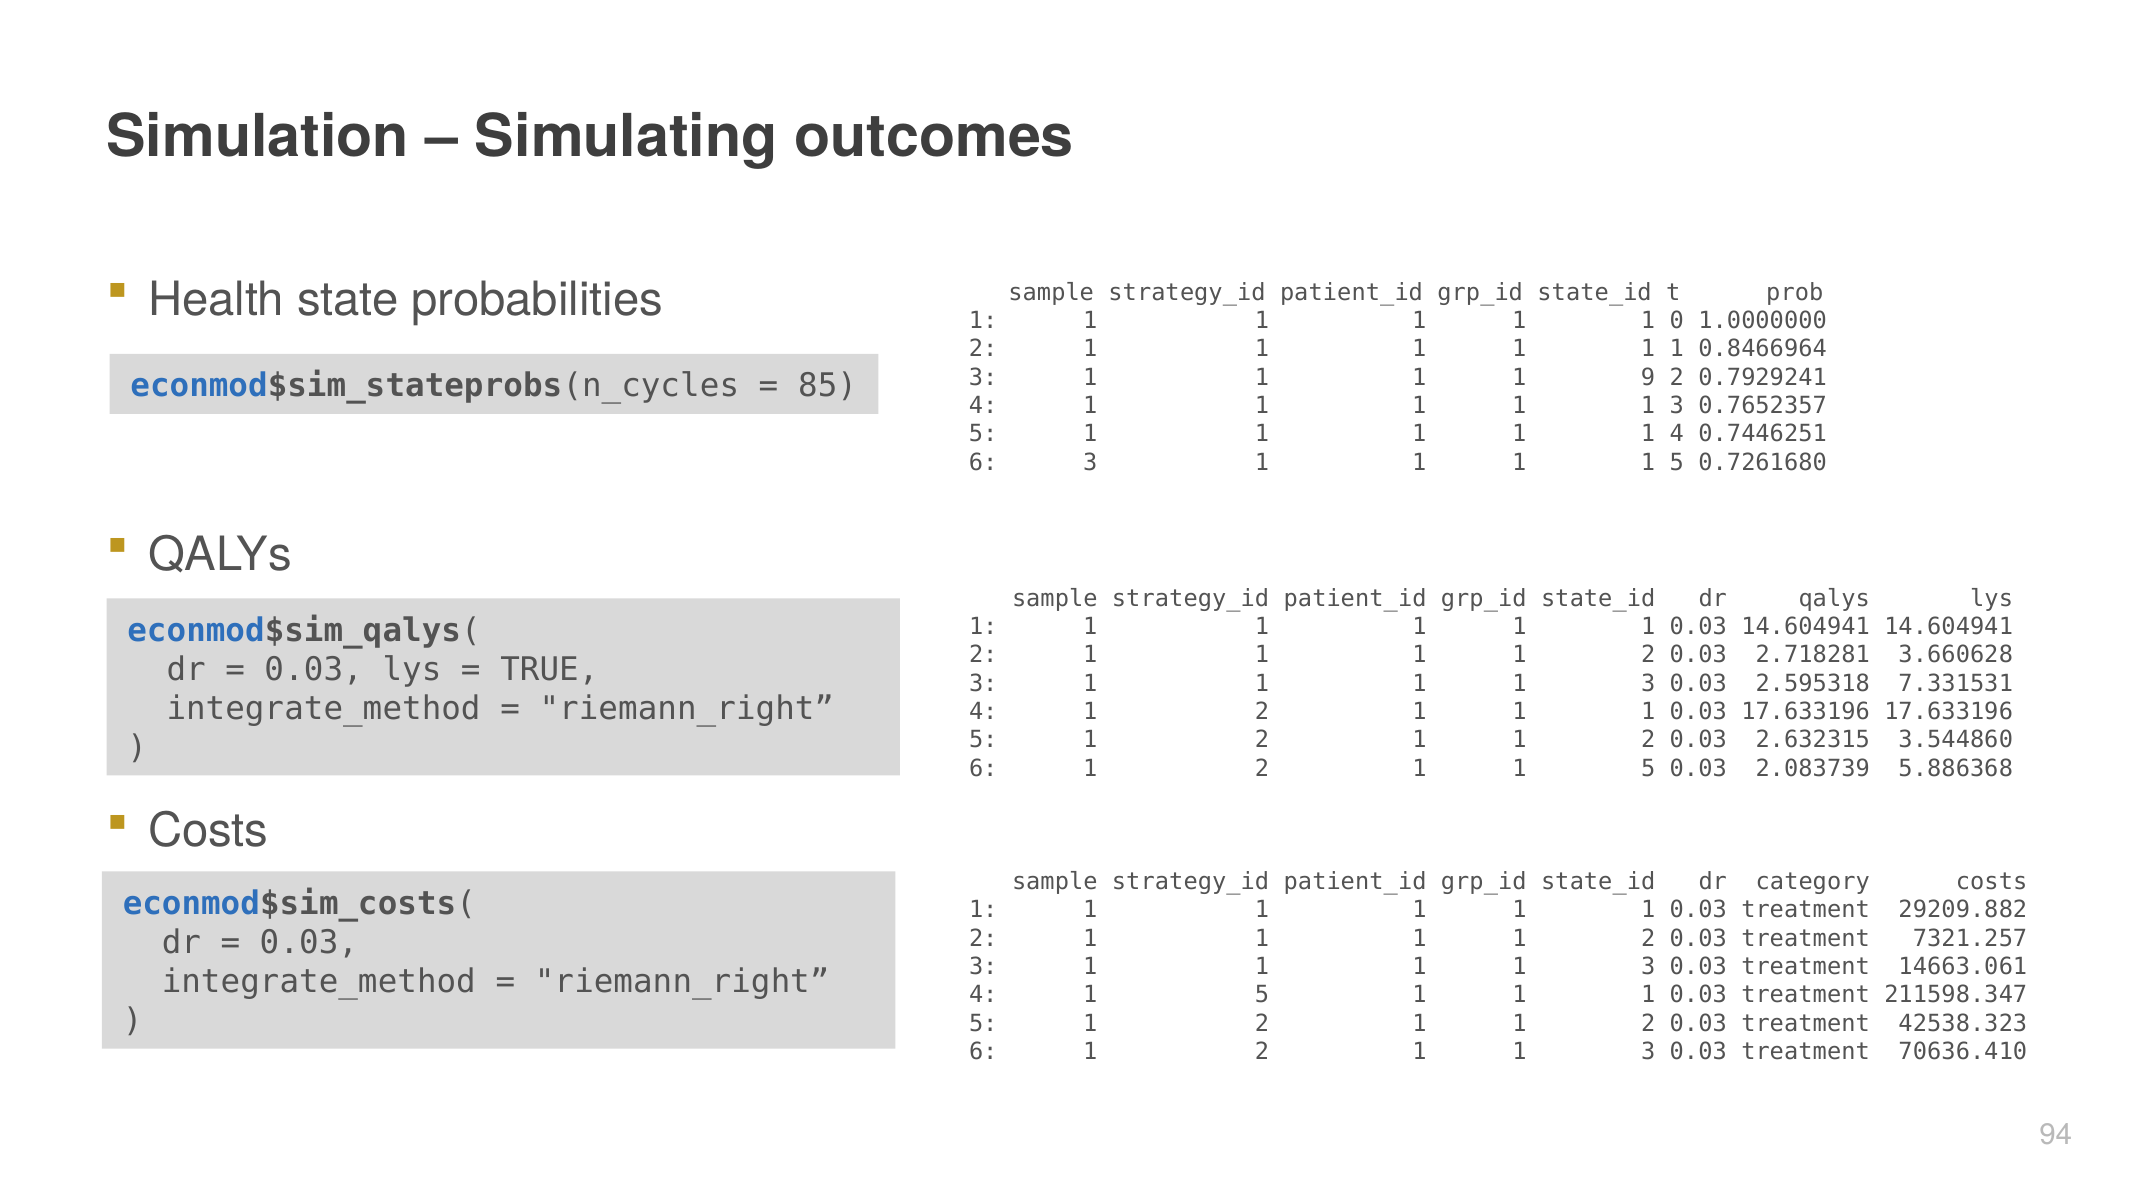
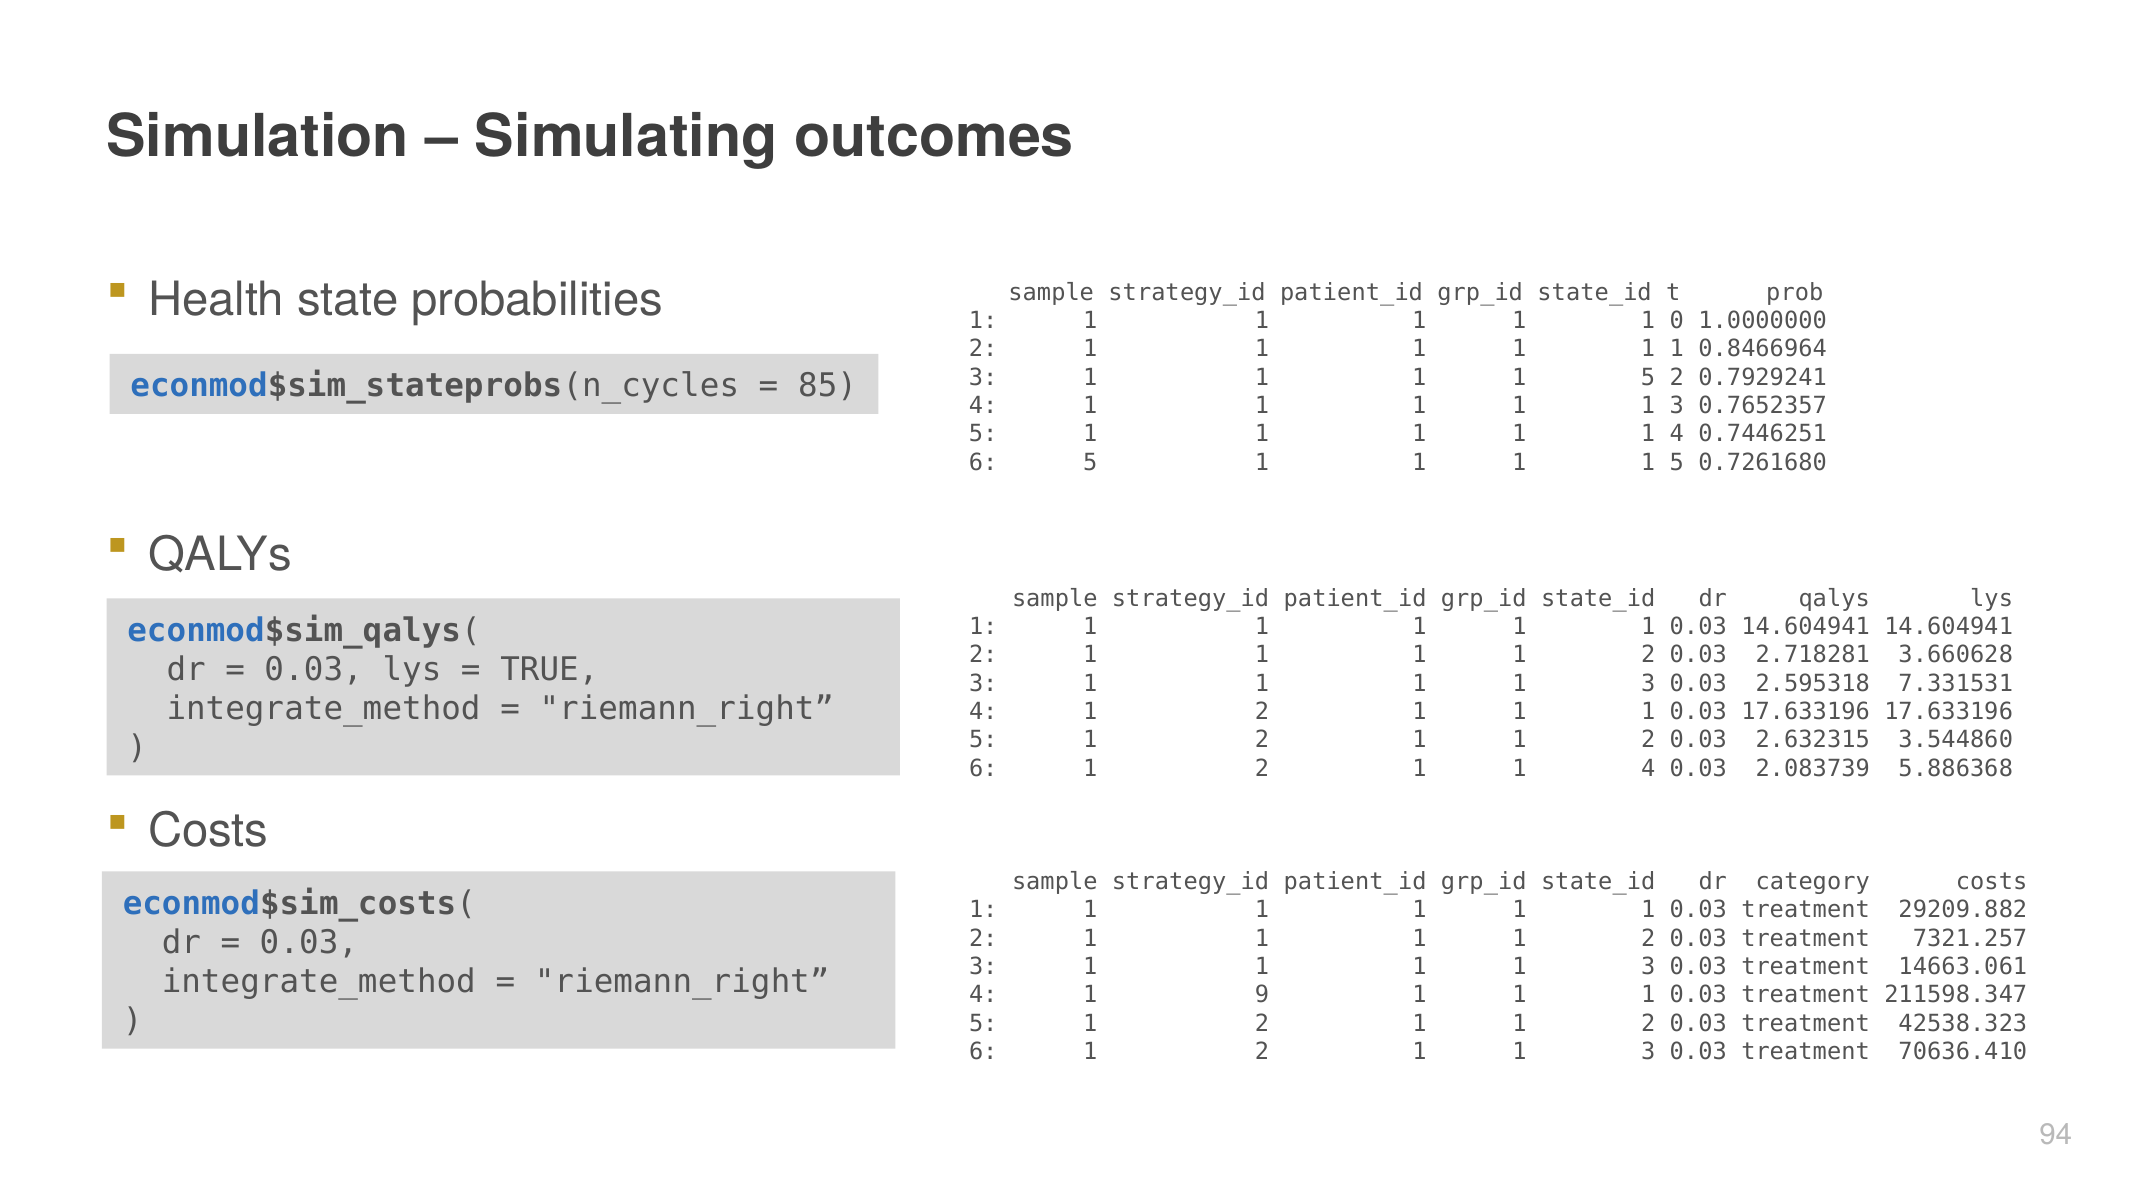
9 at (1648, 378): 9 -> 5
6 3: 3 -> 5
2 1 1 5: 5 -> 4
4 1 5: 5 -> 9
